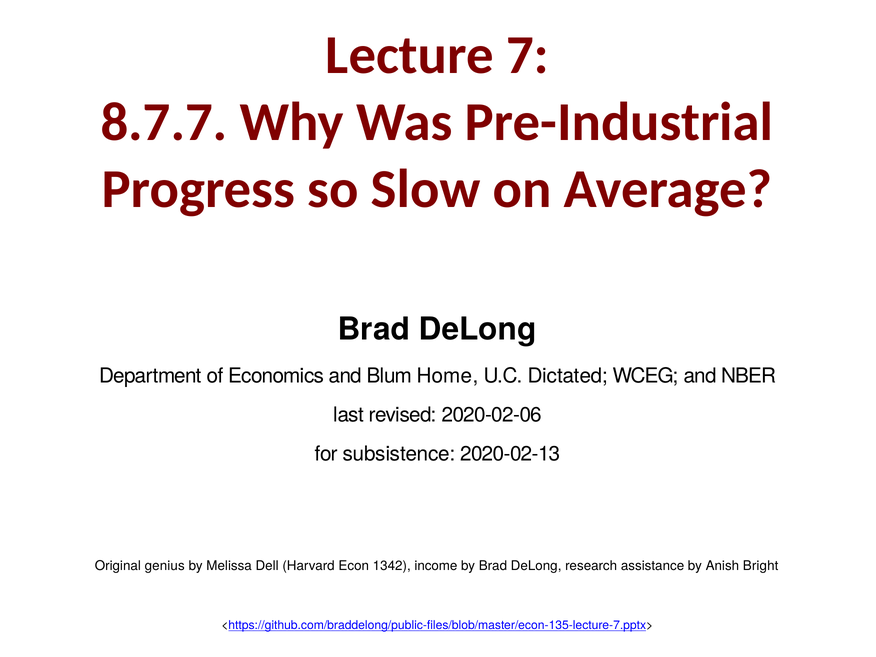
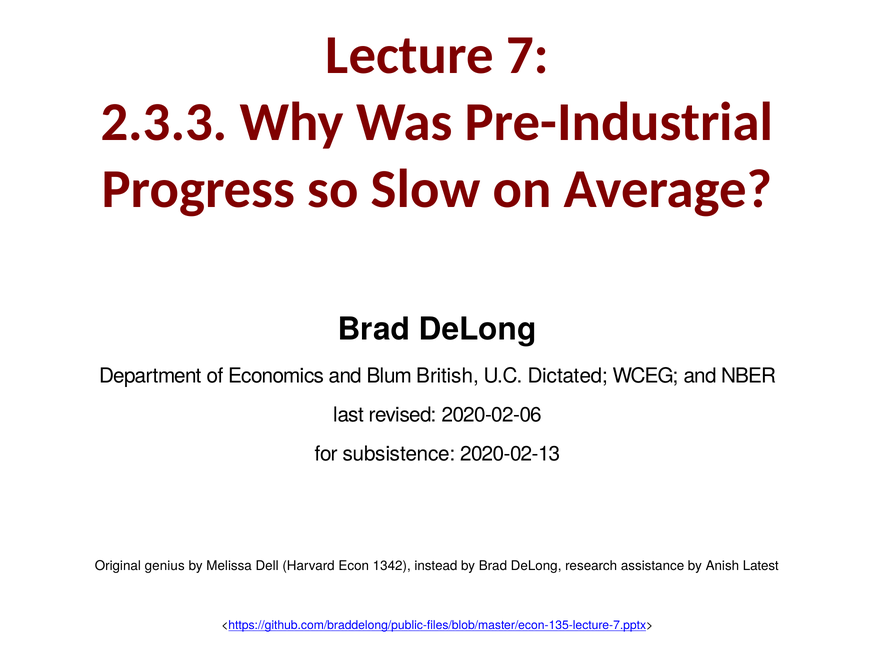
8.7.7: 8.7.7 -> 2.3.3
Home: Home -> British
income: income -> instead
Bright: Bright -> Latest
